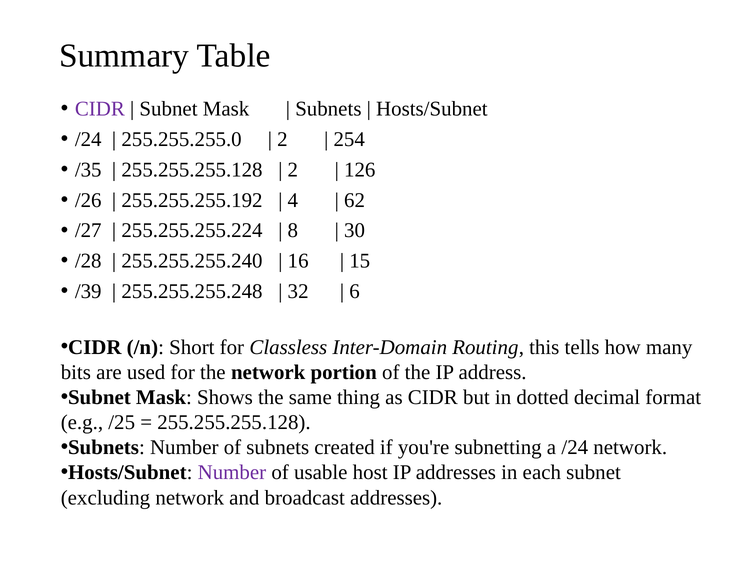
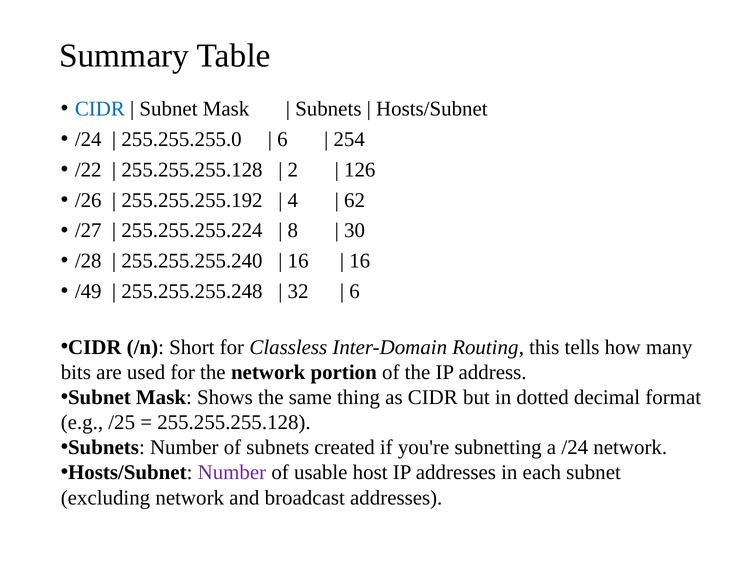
CIDR at (100, 109) colour: purple -> blue
2 at (282, 139): 2 -> 6
/35: /35 -> /22
15 at (360, 261): 15 -> 16
/39: /39 -> /49
